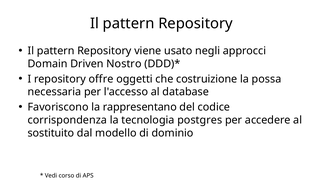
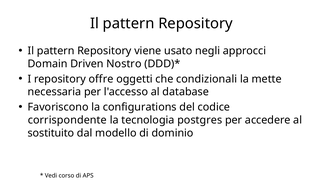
costruizione: costruizione -> condizionali
possa: possa -> mette
rappresentano: rappresentano -> configurations
corrispondenza: corrispondenza -> corrispondente
